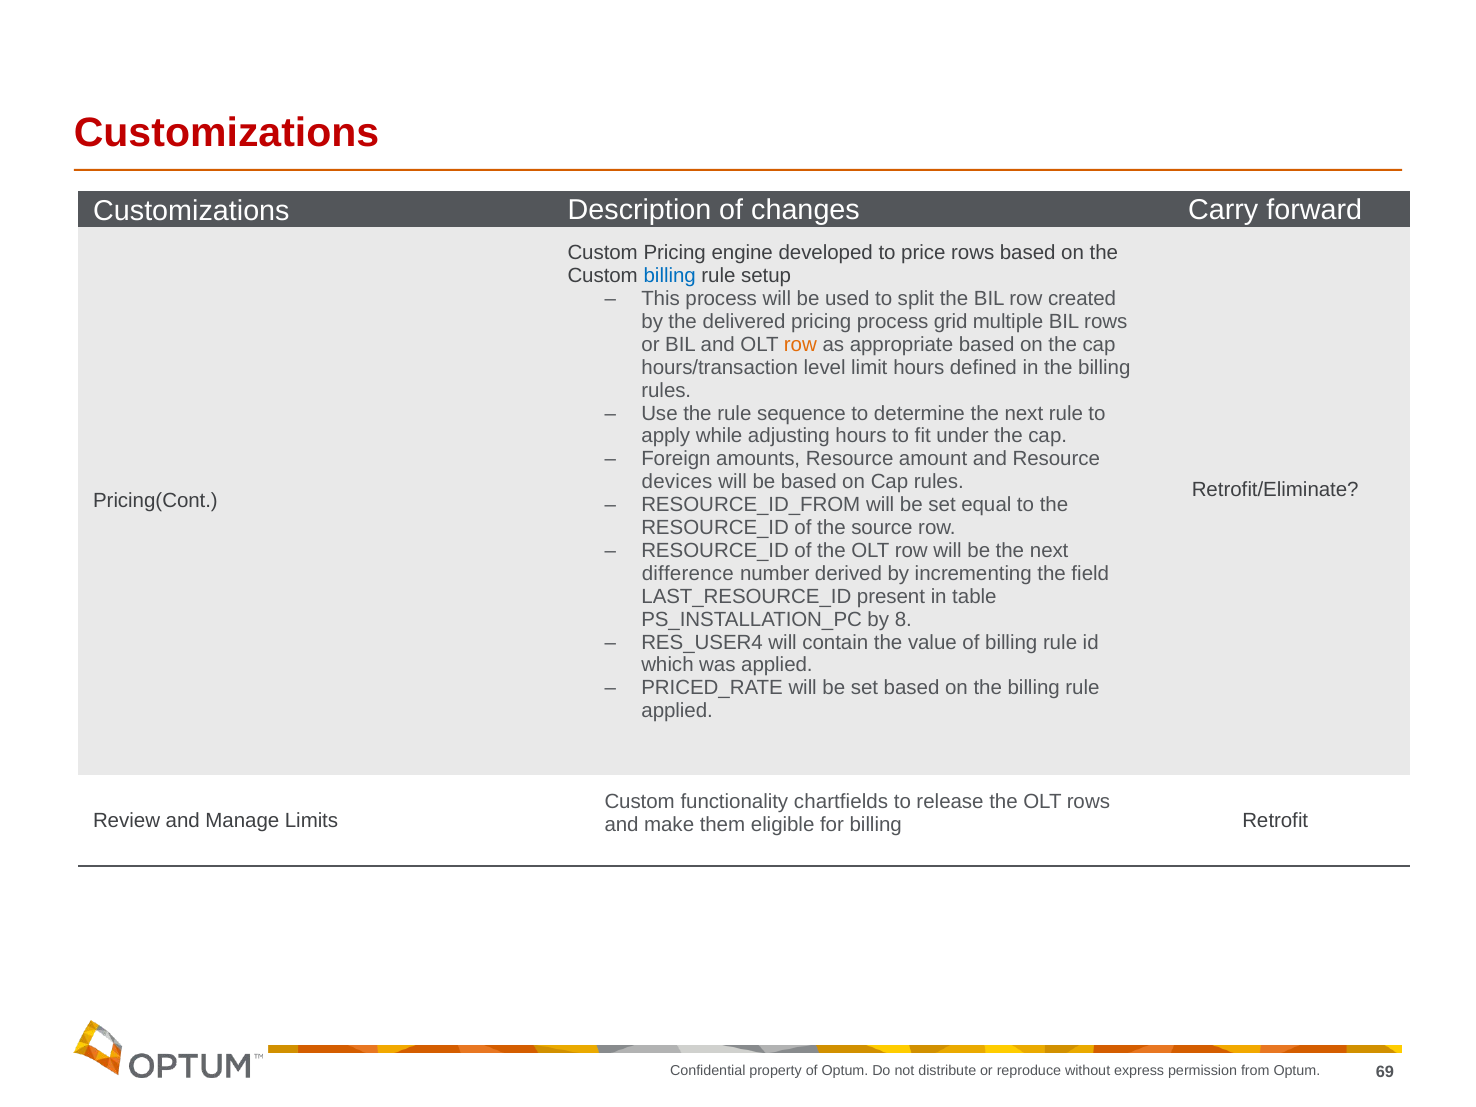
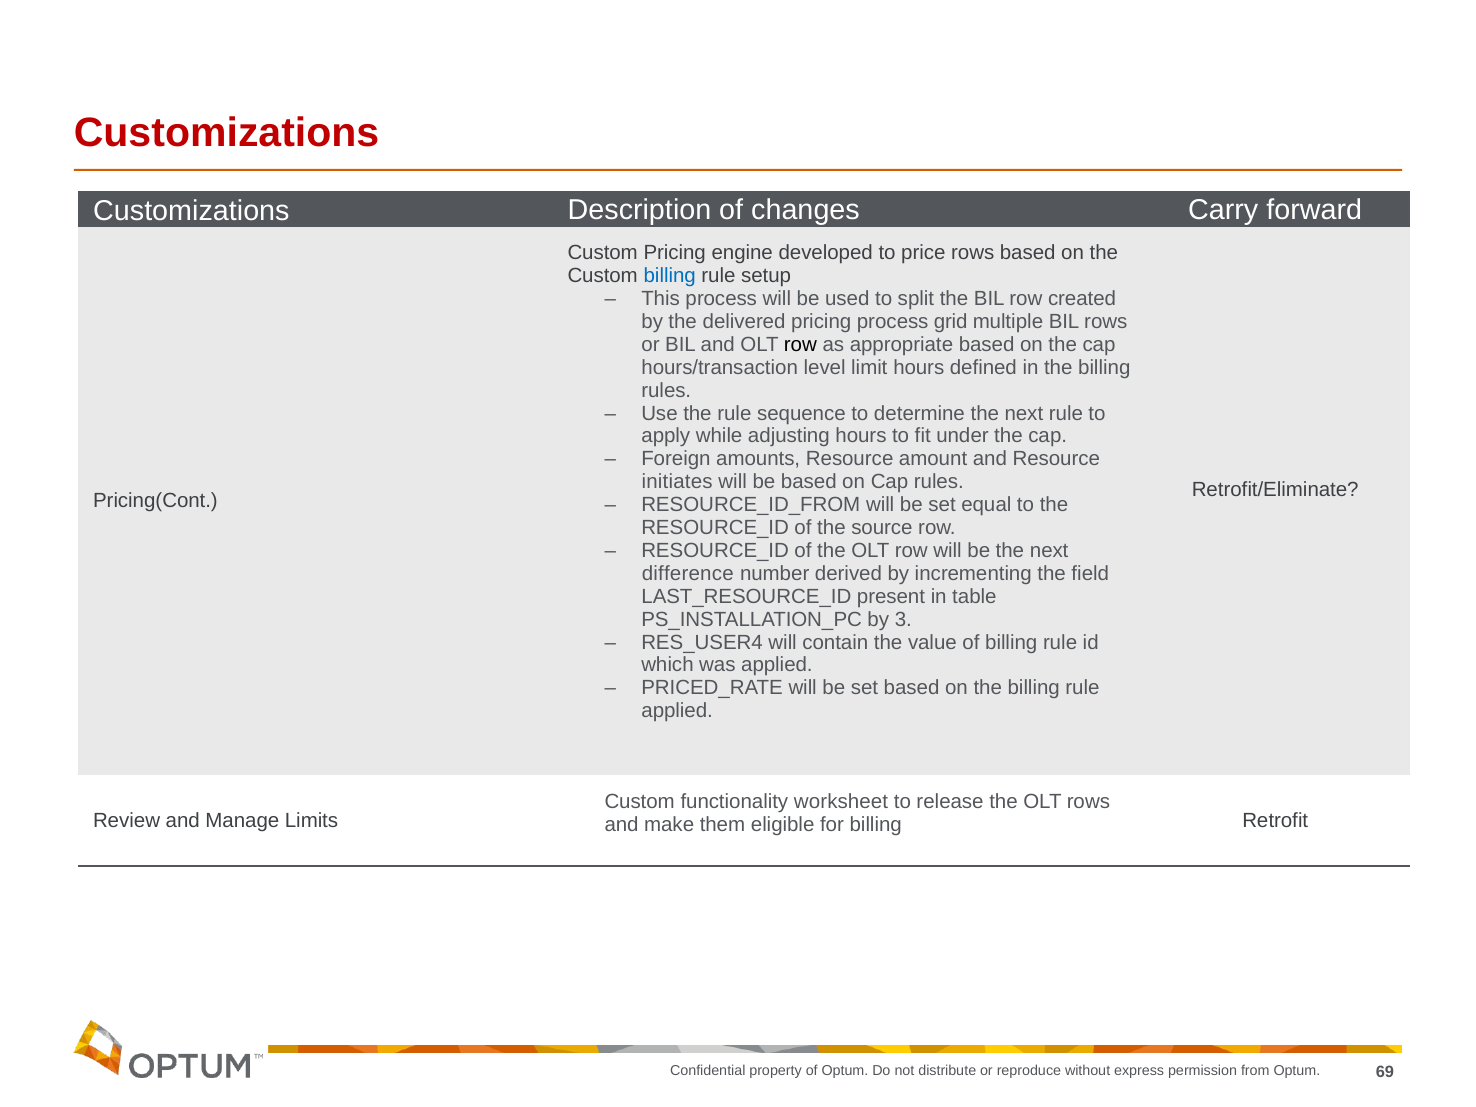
row at (800, 345) colour: orange -> black
devices: devices -> initiates
8: 8 -> 3
chartfields: chartfields -> worksheet
